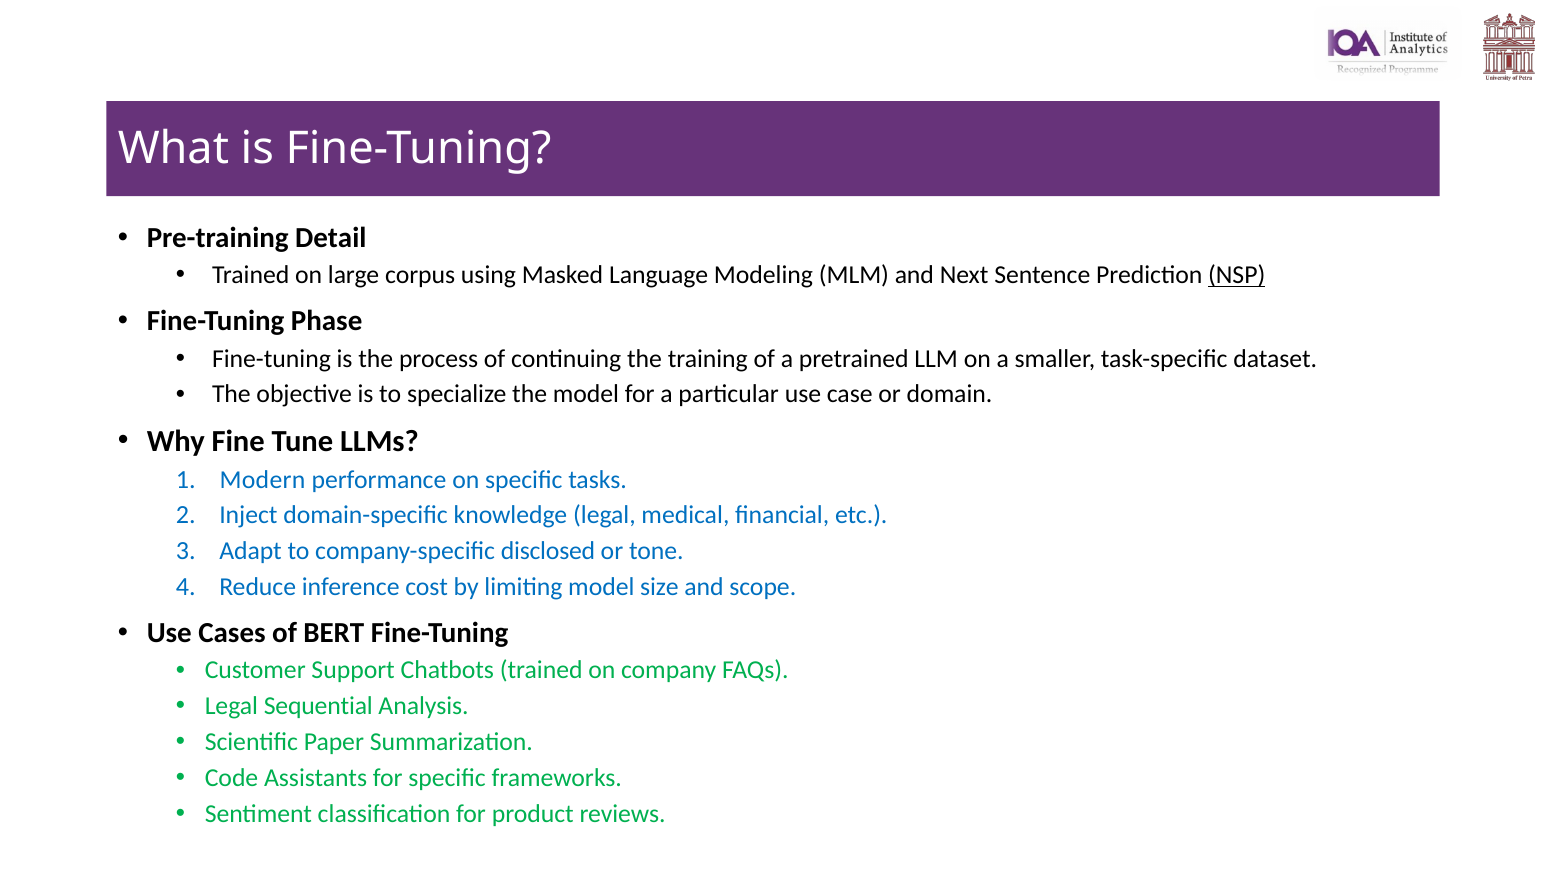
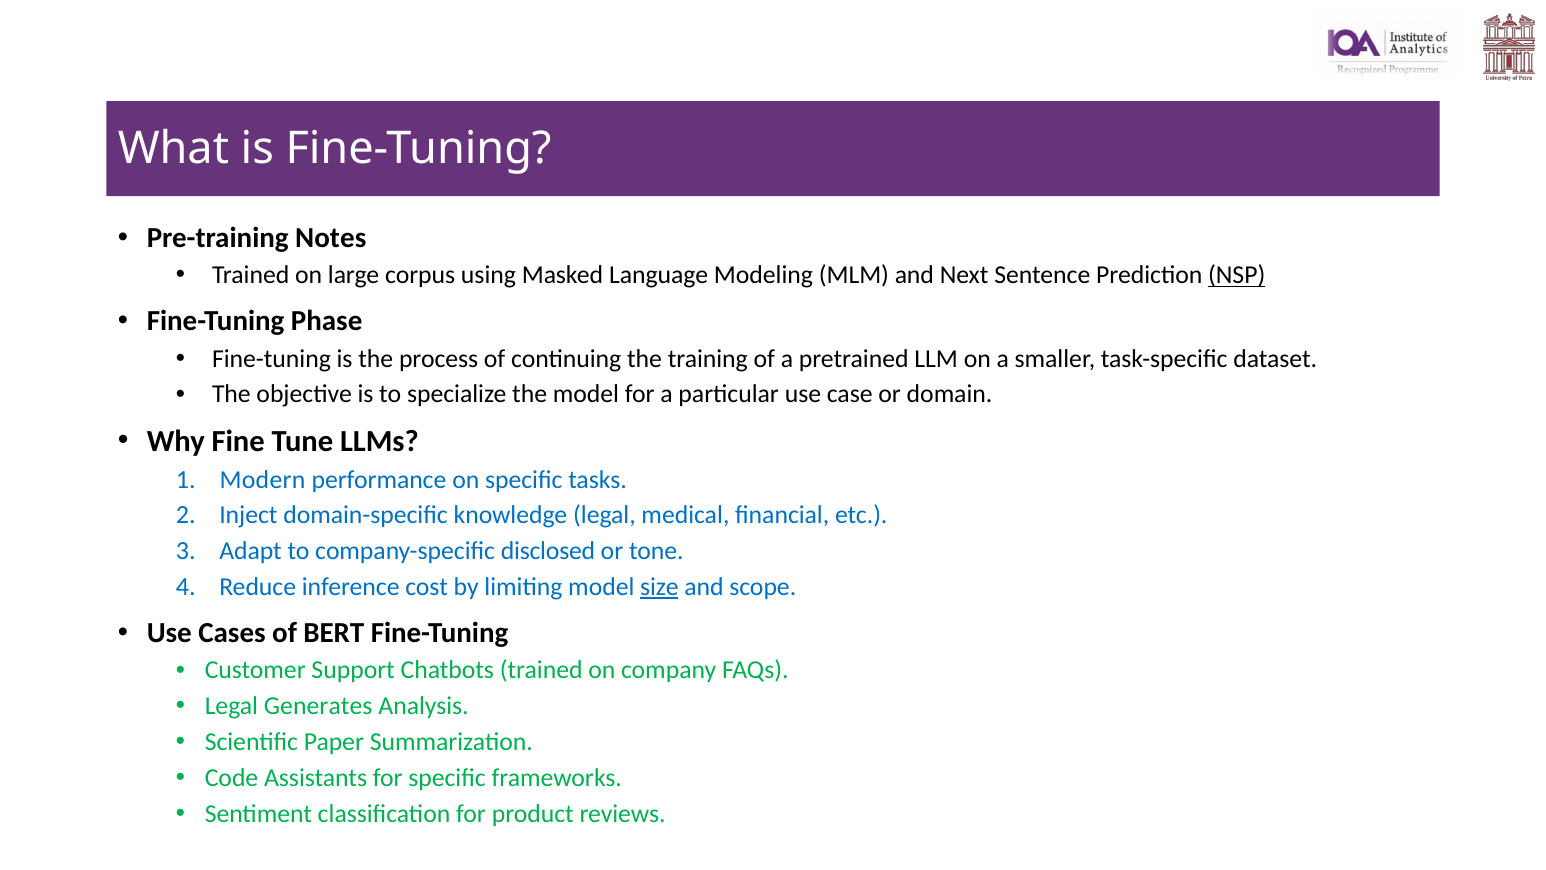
Detail: Detail -> Notes
size underline: none -> present
Sequential: Sequential -> Generates
